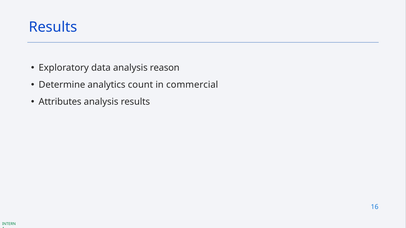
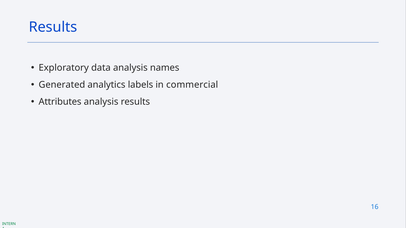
reason: reason -> names
Determine: Determine -> Generated
count: count -> labels
